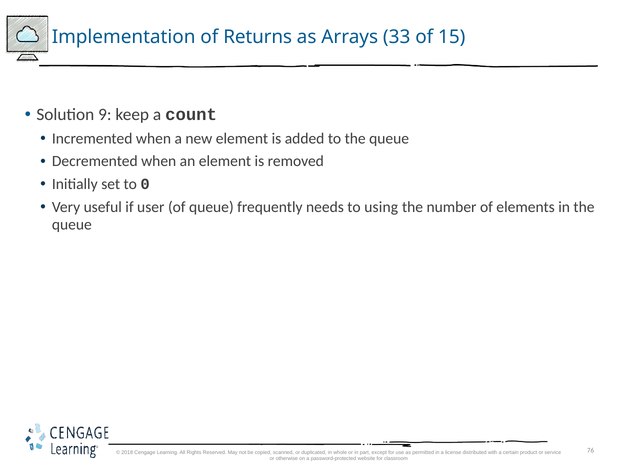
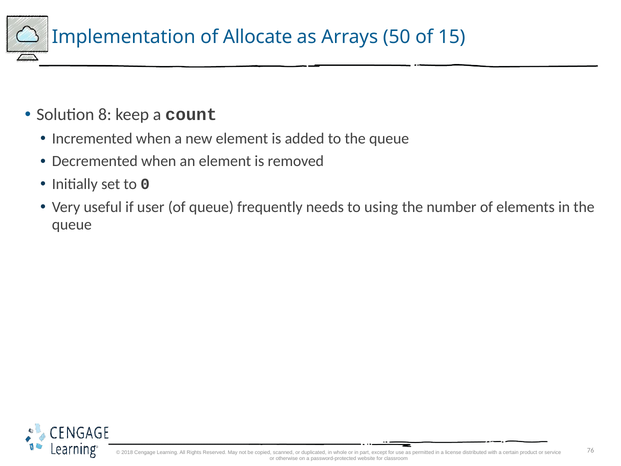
Returns: Returns -> Allocate
33: 33 -> 50
9: 9 -> 8
